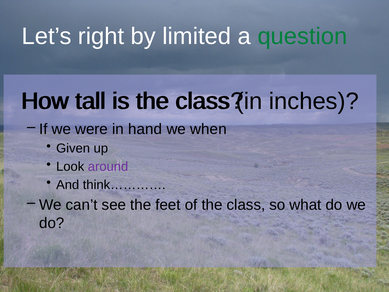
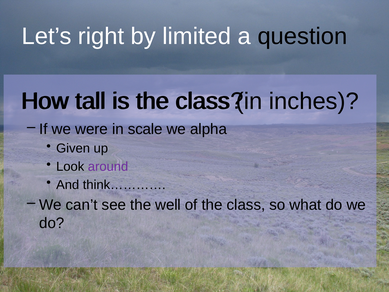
question colour: green -> black
hand: hand -> scale
when: when -> alpha
feet: feet -> well
